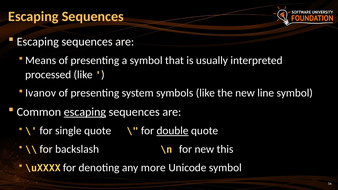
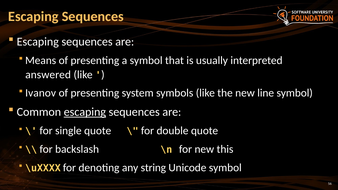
processed: processed -> answered
double underline: present -> none
more: more -> string
